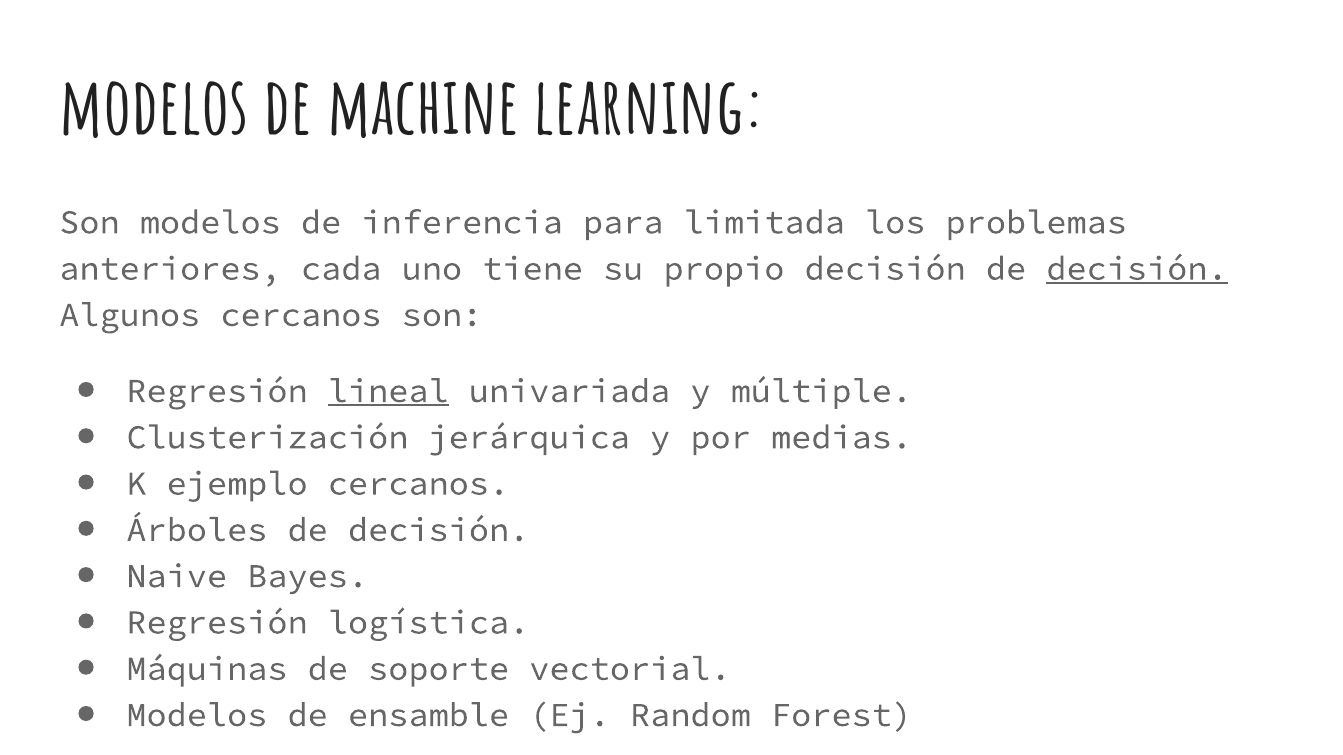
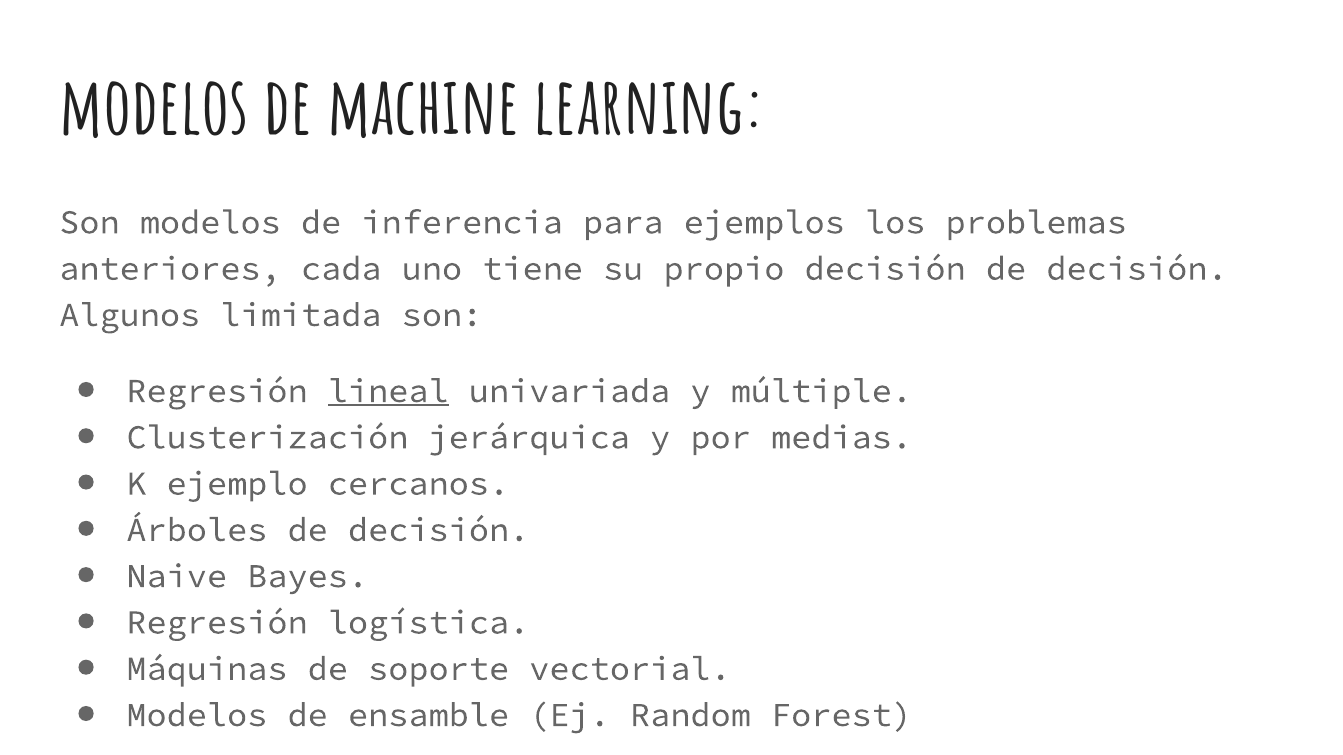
limitada: limitada -> ejemplos
decisión at (1137, 269) underline: present -> none
Algunos cercanos: cercanos -> limitada
